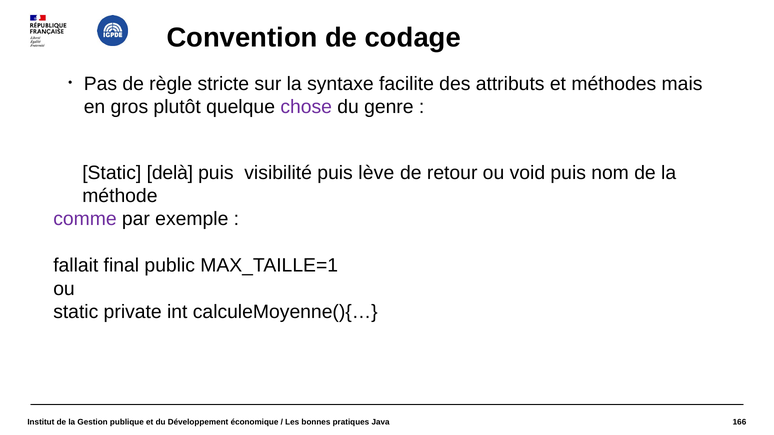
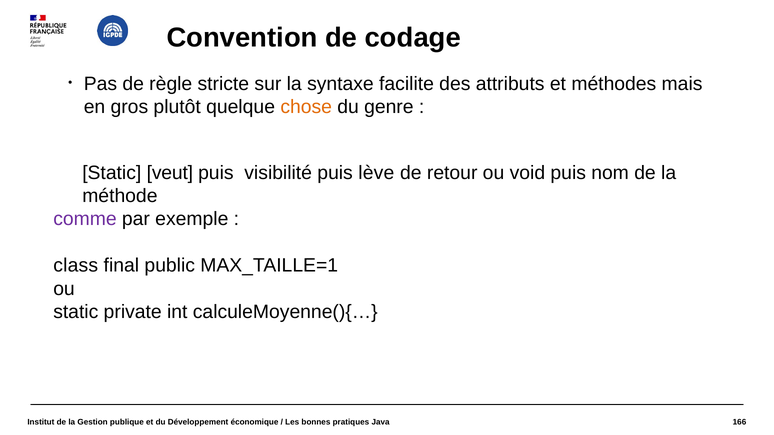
chose colour: purple -> orange
delà: delà -> veut
fallait: fallait -> class
